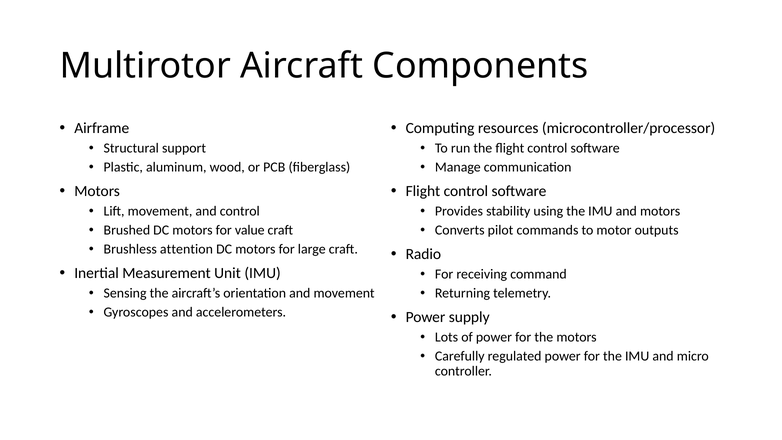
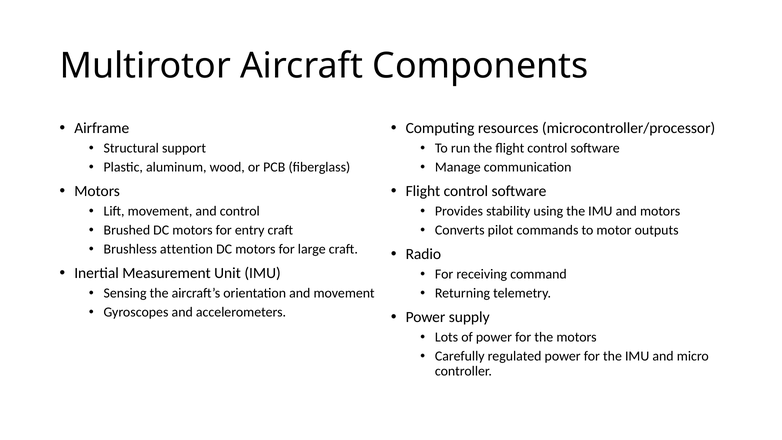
value: value -> entry
